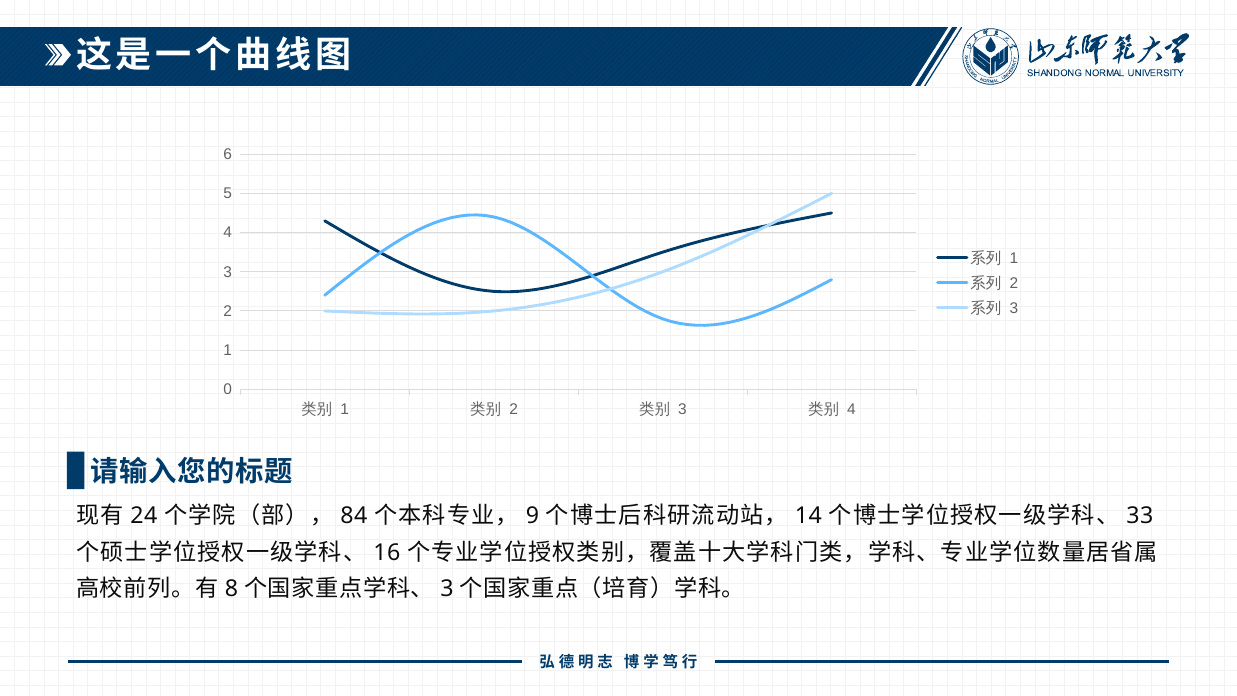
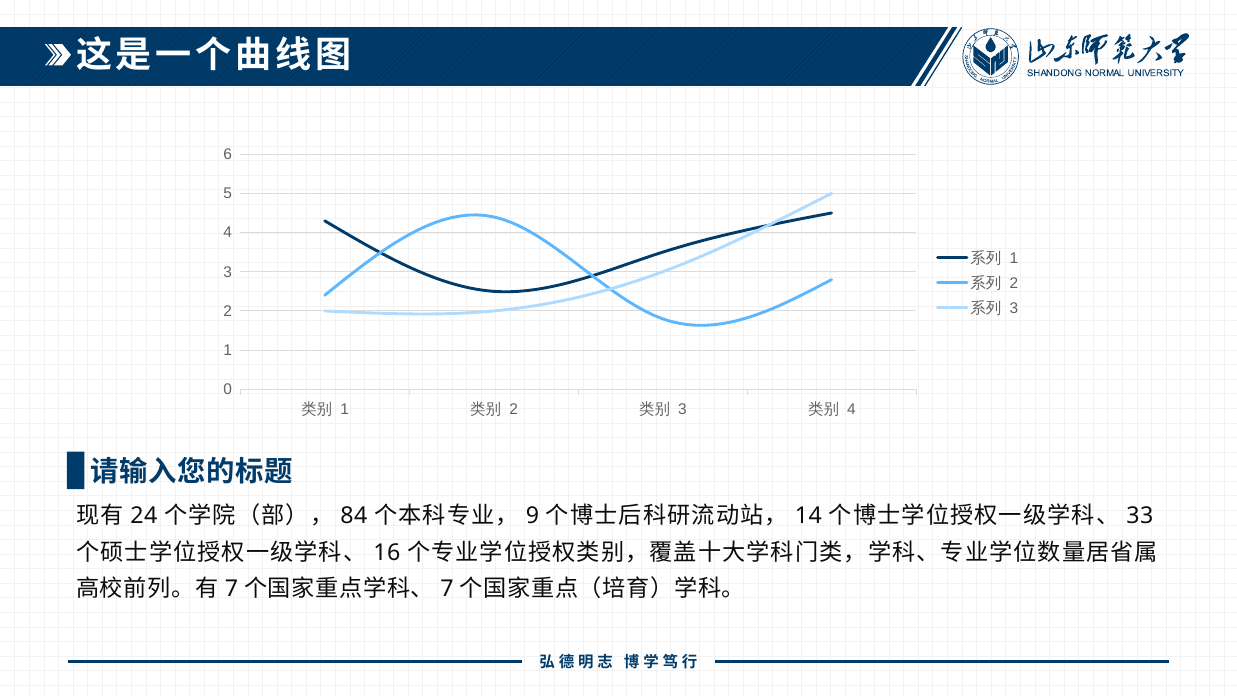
8 at (231, 588): 8 -> 7
3 at (447, 588): 3 -> 7
